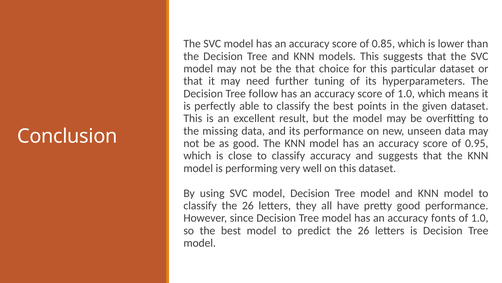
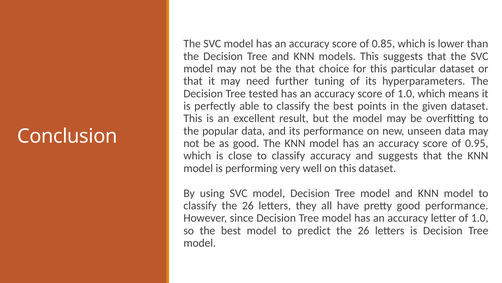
follow: follow -> tested
missing: missing -> popular
fonts: fonts -> letter
